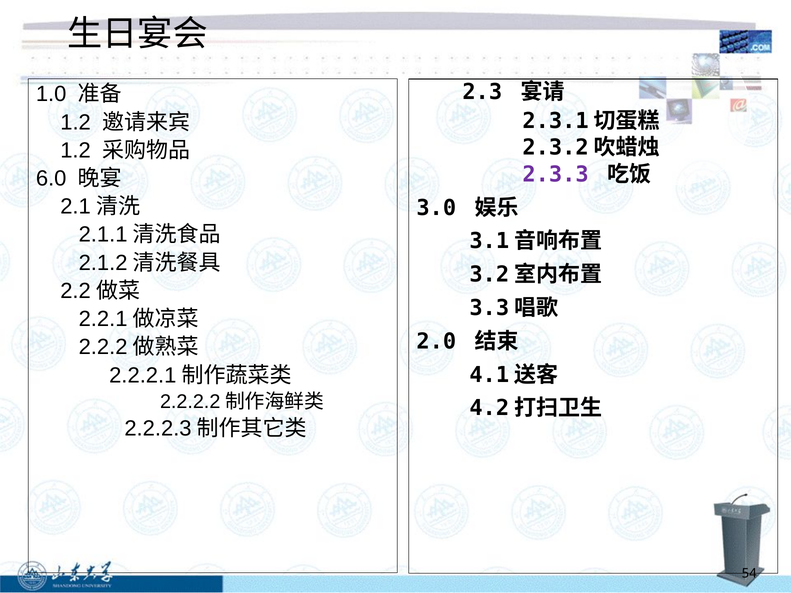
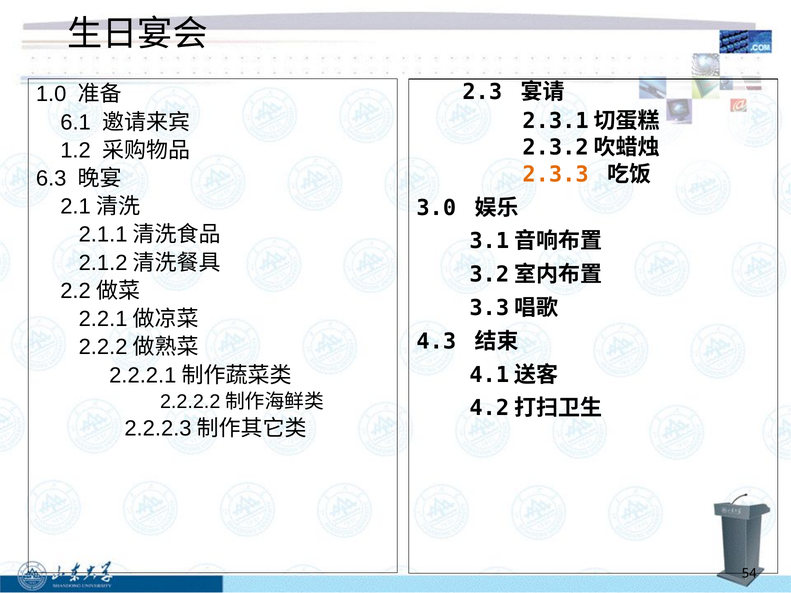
1.2 at (76, 122): 1.2 -> 6.1
2.3.3 colour: purple -> orange
6.0: 6.0 -> 6.3
2.0: 2.0 -> 4.3
